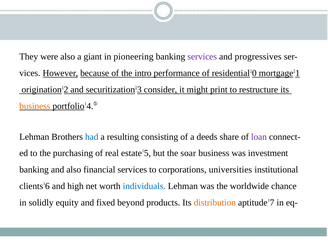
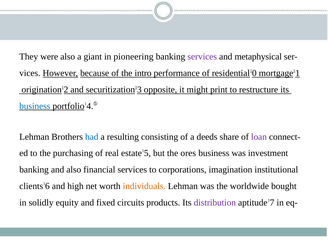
progressives: progressives -> metaphysical
consider: consider -> opposite
business at (35, 106) colour: orange -> blue
soar: soar -> ores
universities: universities -> imagination
individuals colour: blue -> orange
chance: chance -> bought
beyond: beyond -> circuits
distribution colour: orange -> purple
